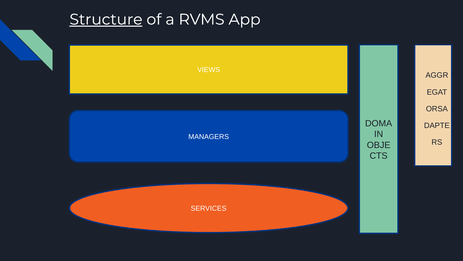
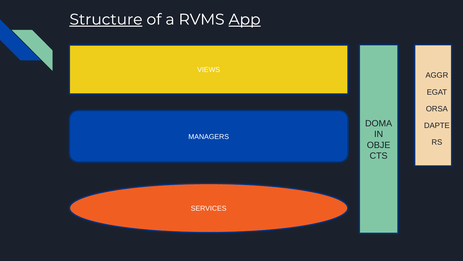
App underline: none -> present
